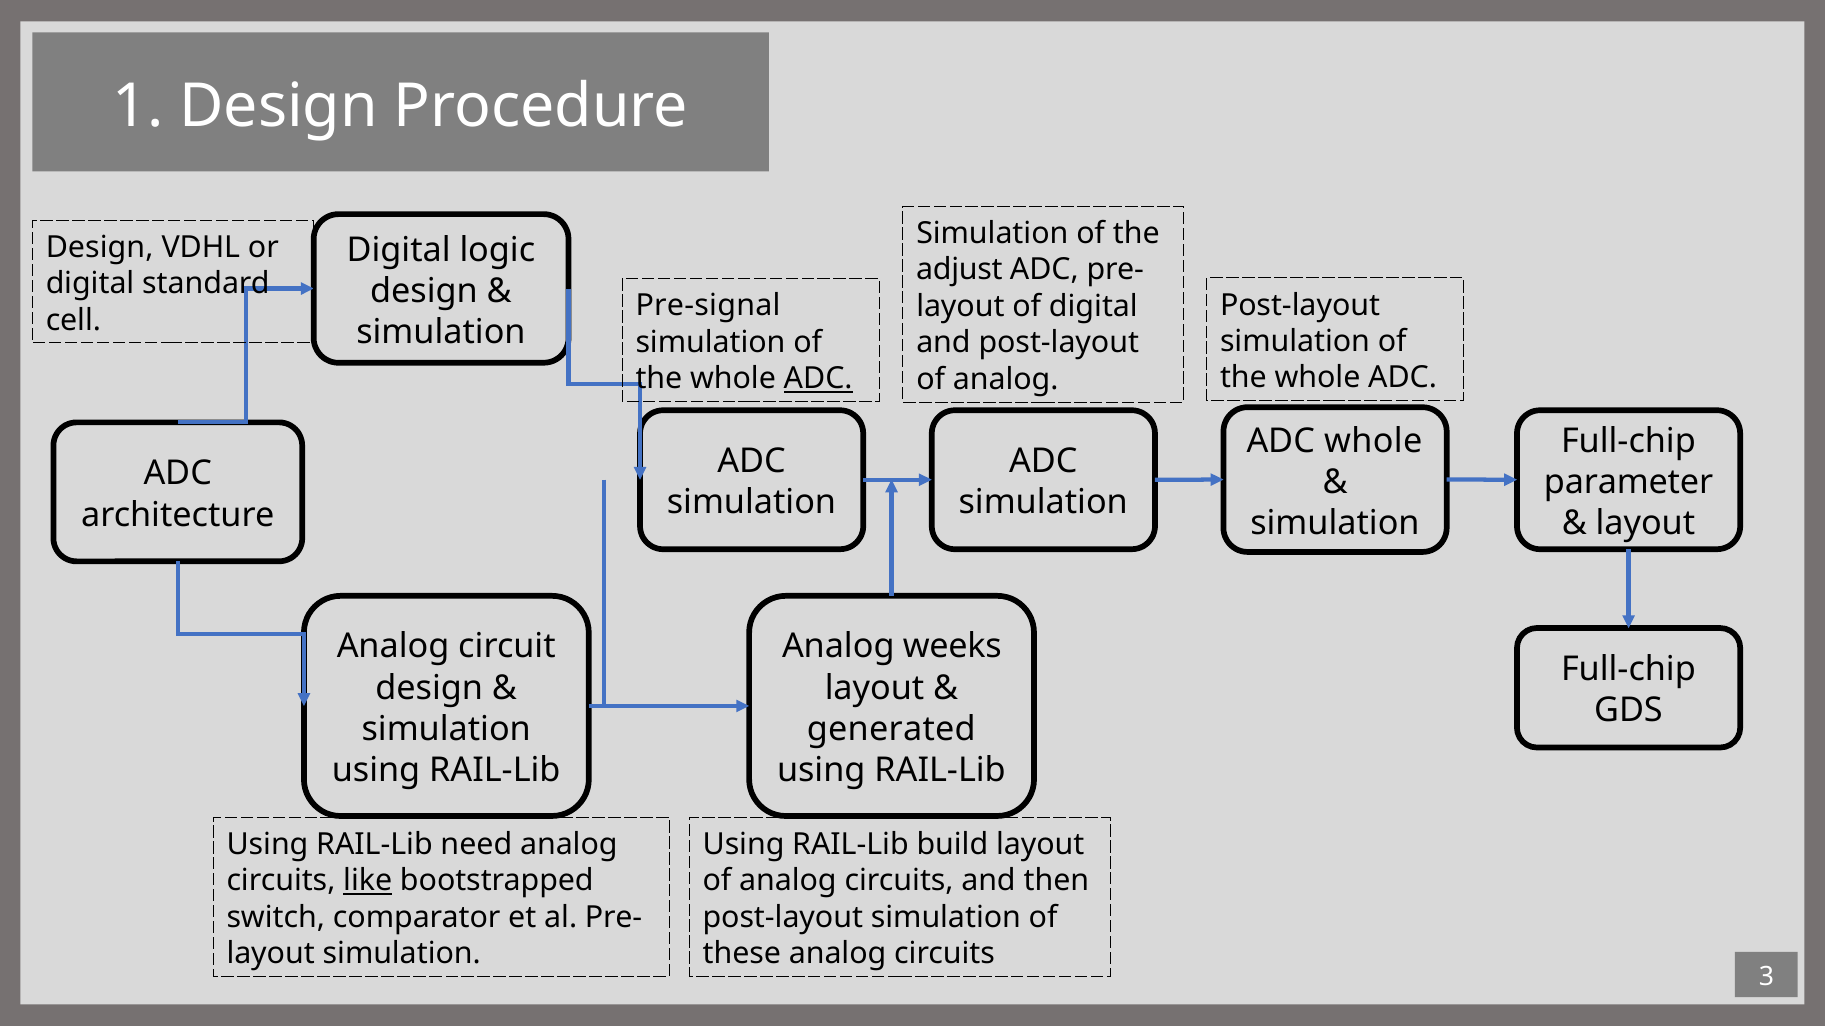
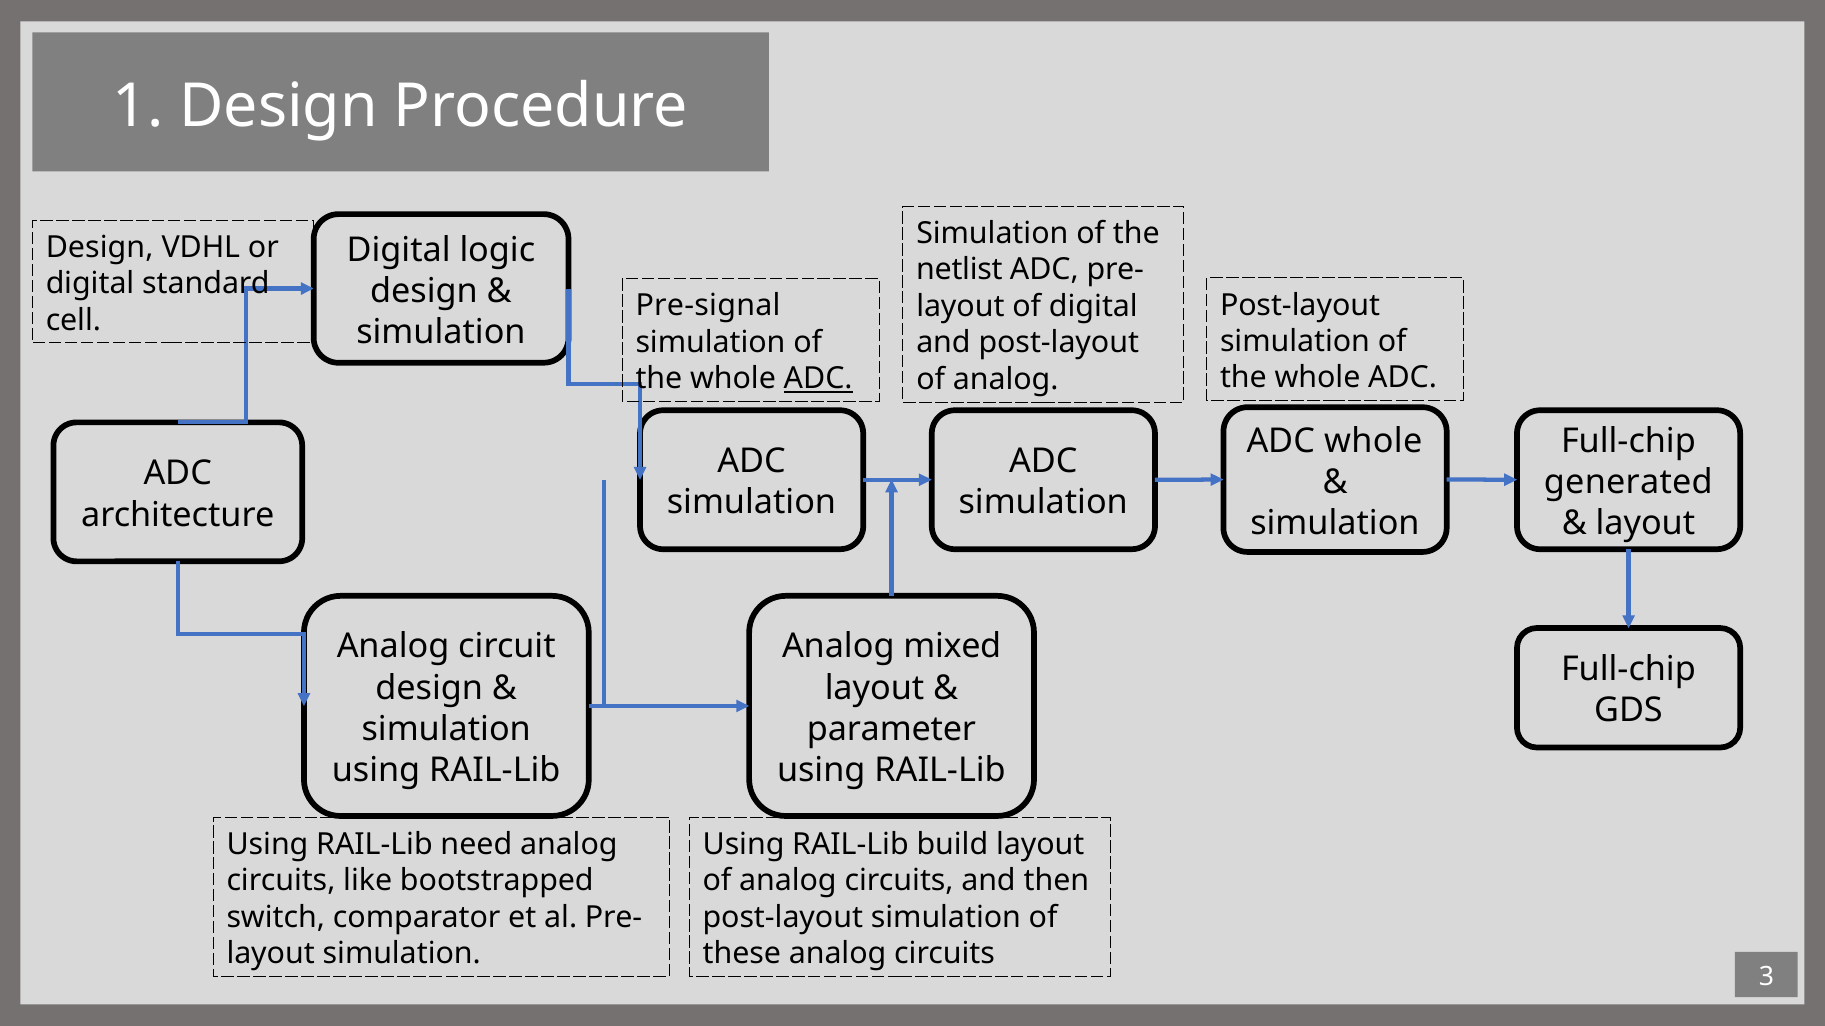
adjust: adjust -> netlist
parameter: parameter -> generated
weeks: weeks -> mixed
generated: generated -> parameter
like underline: present -> none
